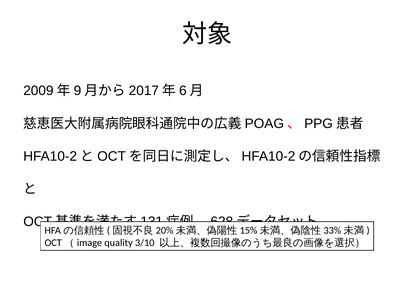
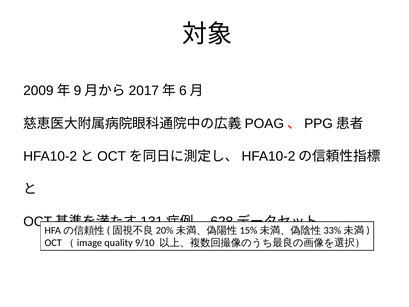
3/10: 3/10 -> 9/10
